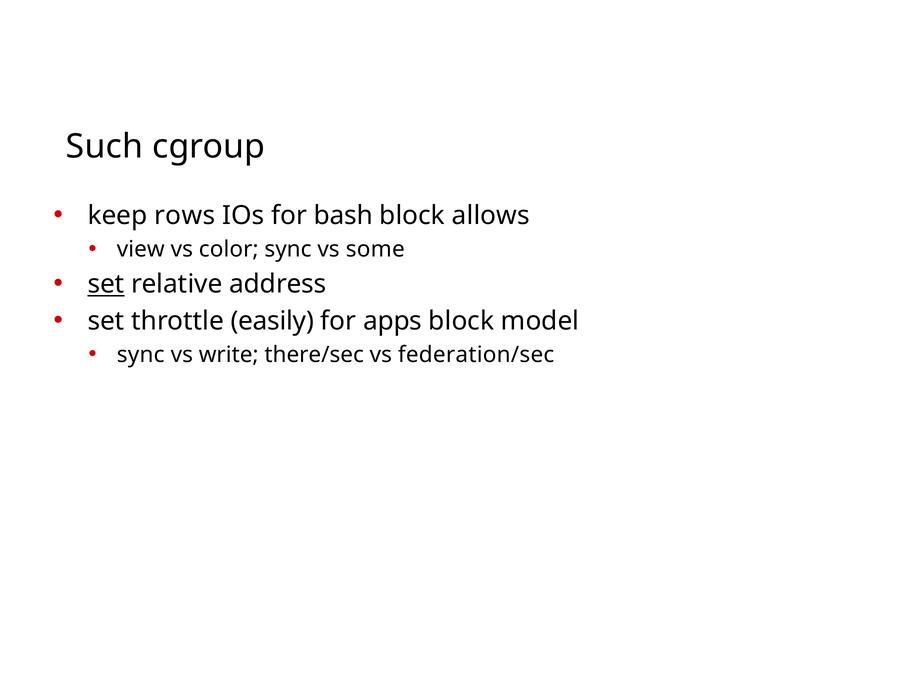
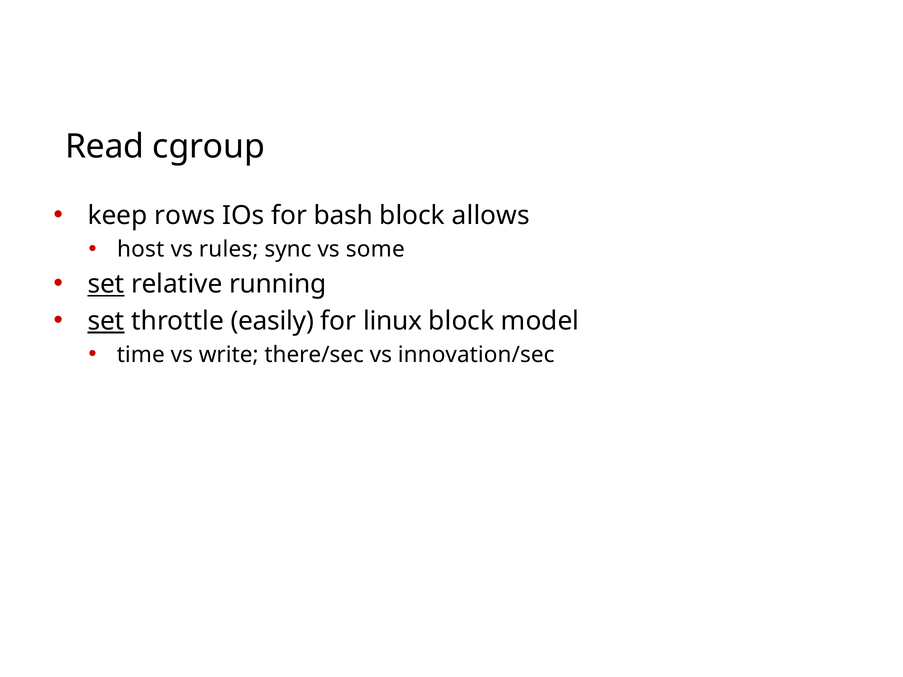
Such: Such -> Read
view: view -> host
color: color -> rules
address: address -> running
set at (106, 321) underline: none -> present
apps: apps -> linux
sync at (141, 355): sync -> time
federation/sec: federation/sec -> innovation/sec
